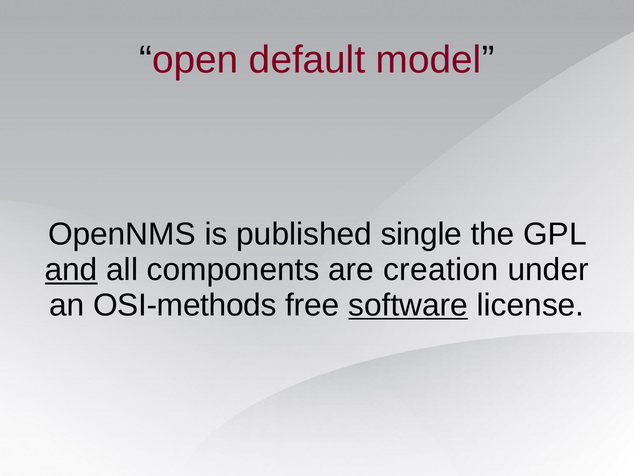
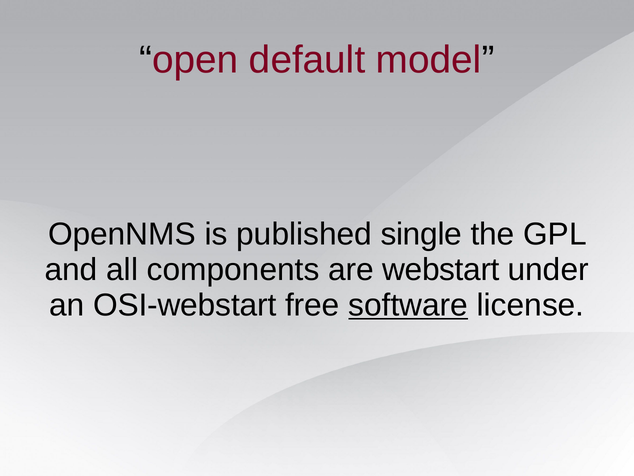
and underline: present -> none
creation: creation -> webstart
OSI-methods: OSI-methods -> OSI-webstart
